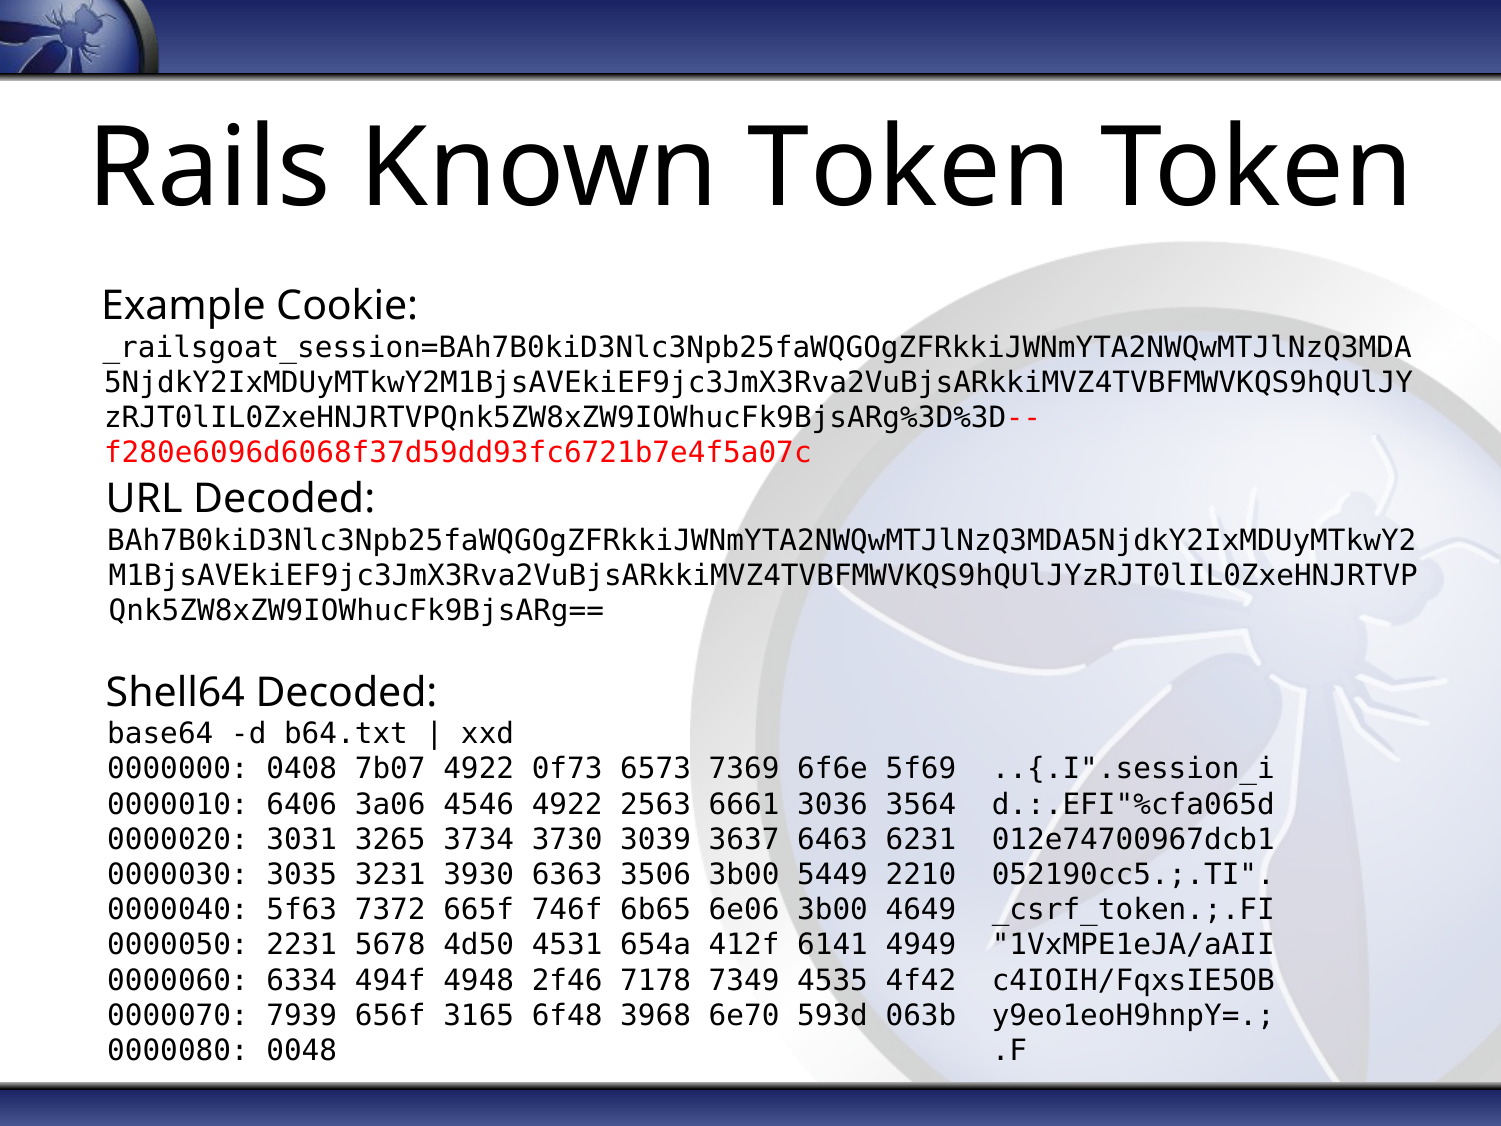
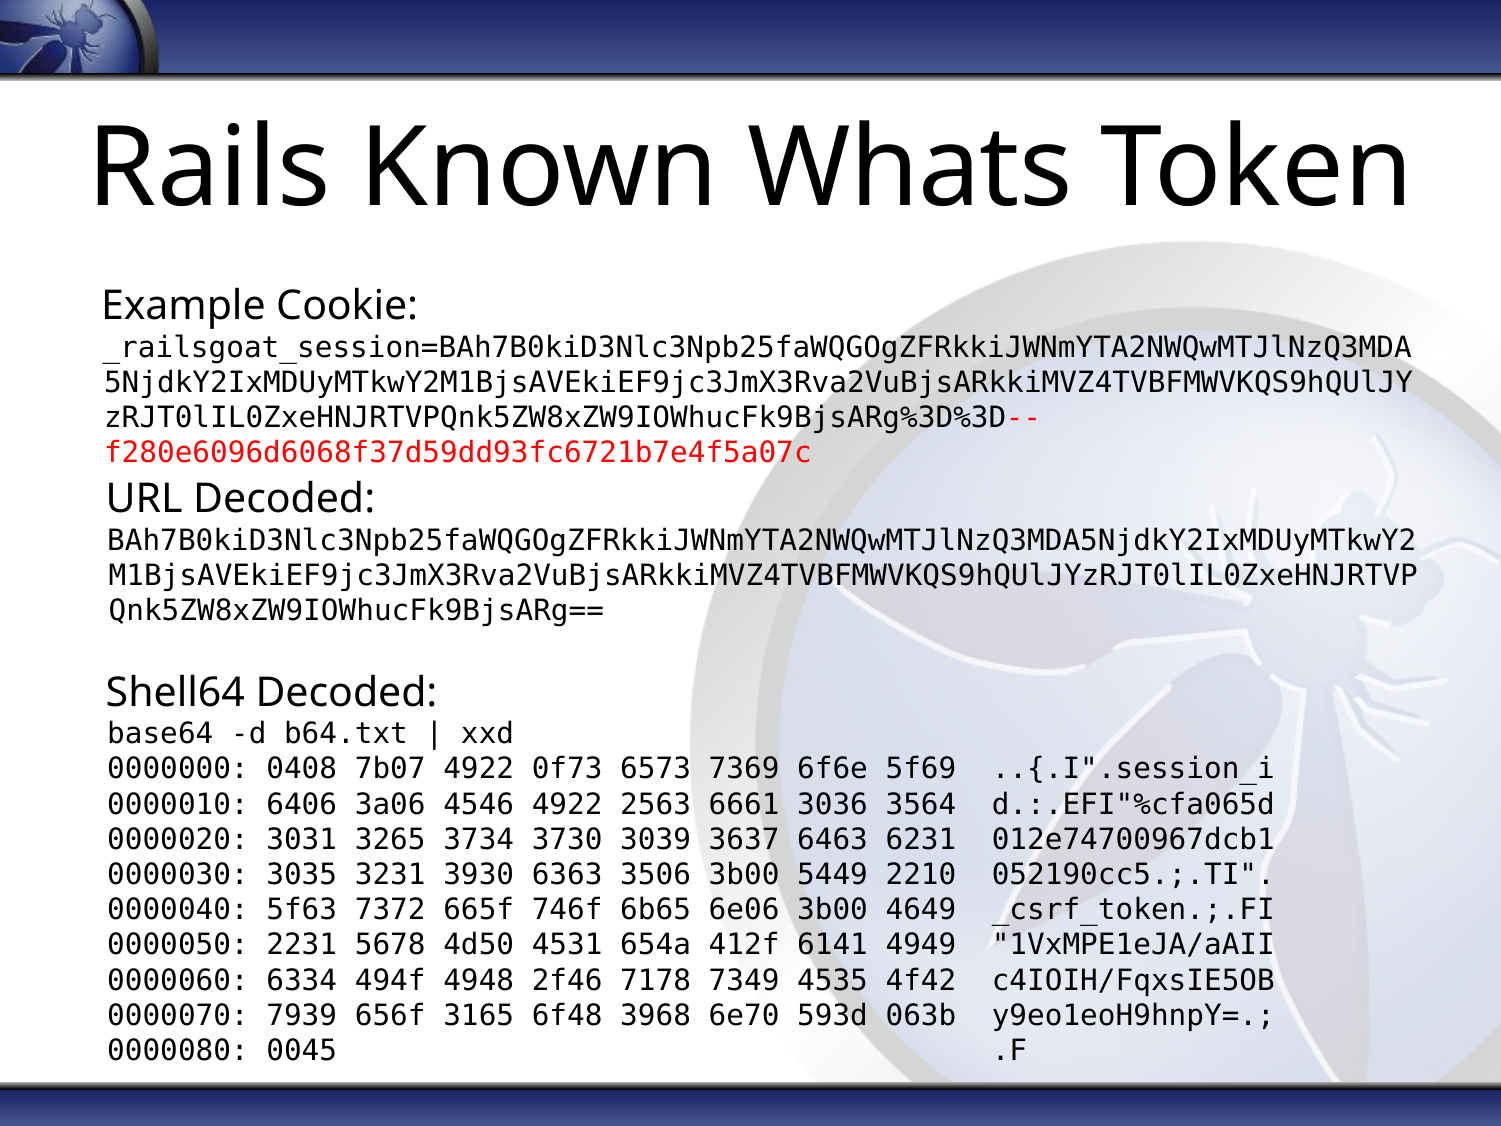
Known Token: Token -> Whats
0048: 0048 -> 0045
